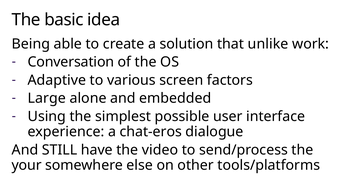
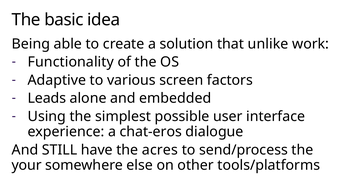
Conversation: Conversation -> Functionality
Large: Large -> Leads
video: video -> acres
